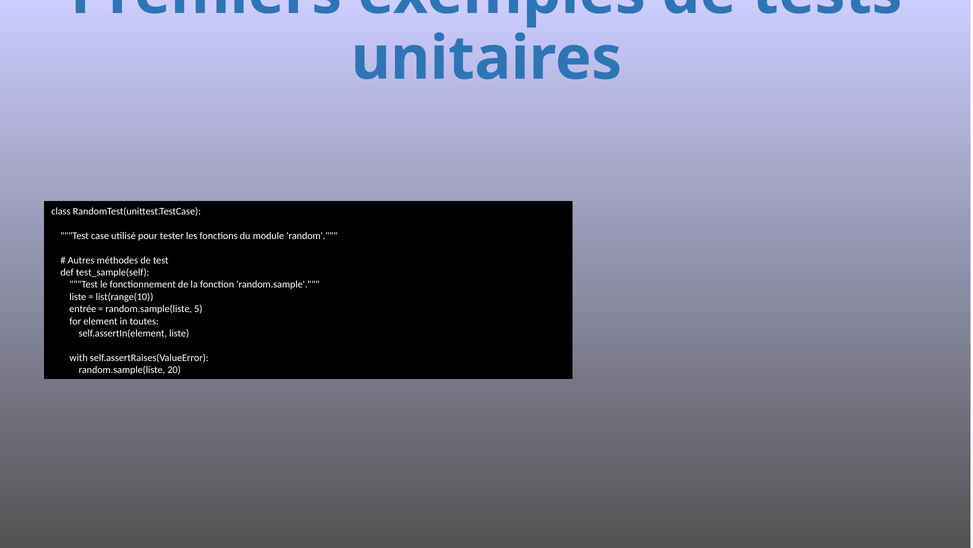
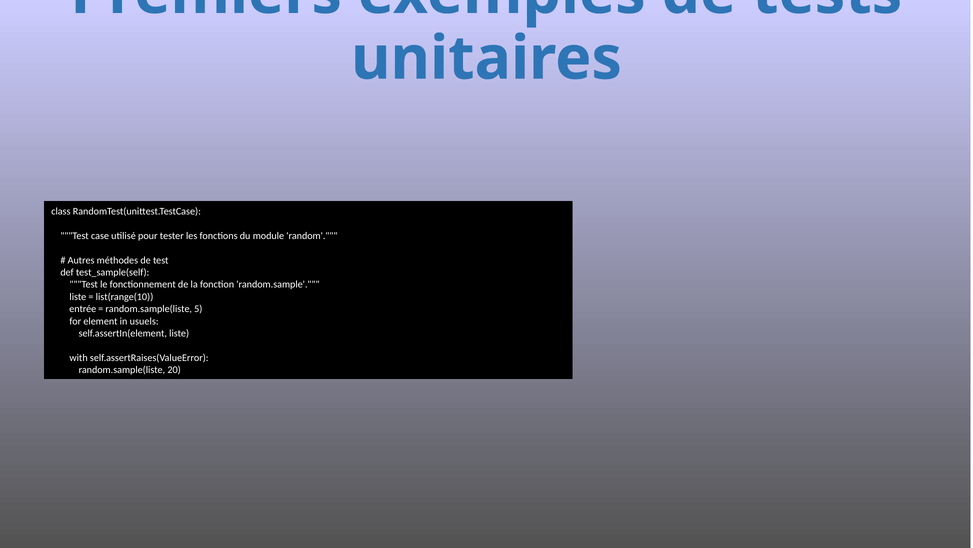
toutes: toutes -> usuels
